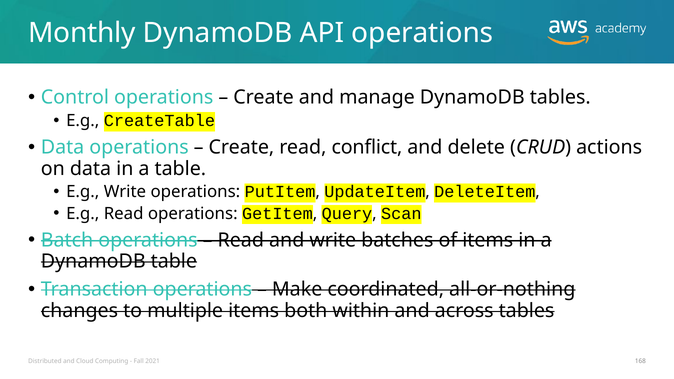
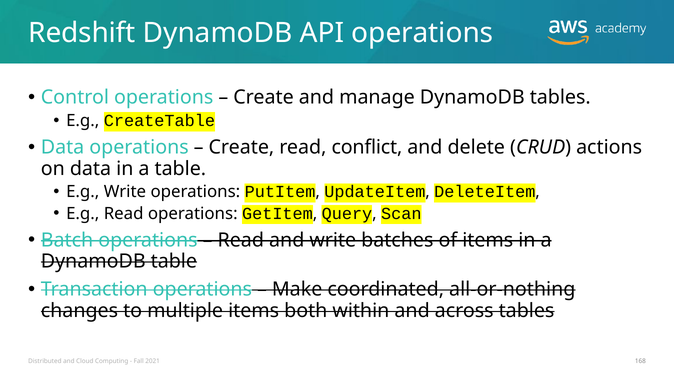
Monthly: Monthly -> Redshift
